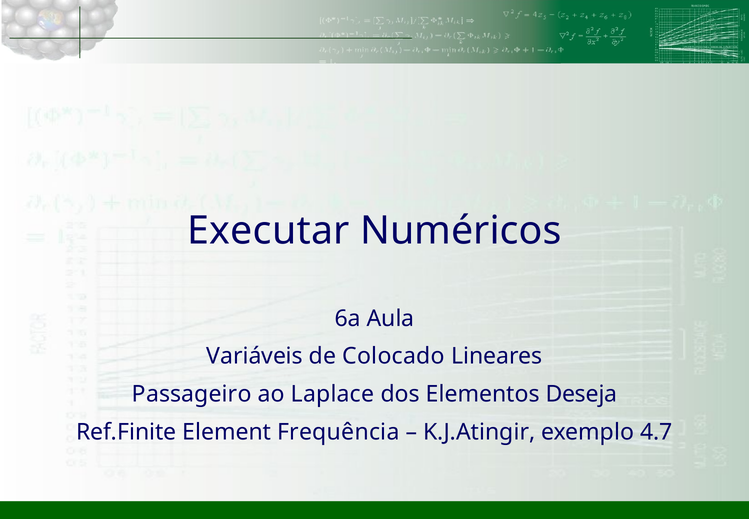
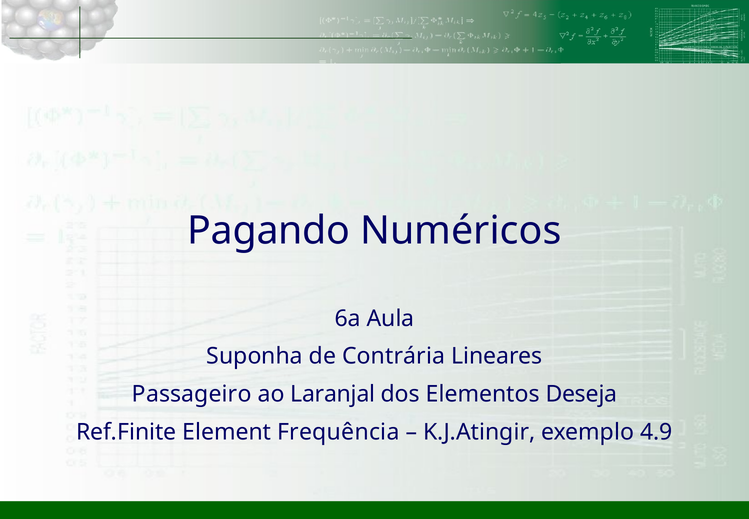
Executar: Executar -> Pagando
Variáveis: Variáveis -> Suponha
Colocado: Colocado -> Contrária
Laplace: Laplace -> Laranjal
4.7: 4.7 -> 4.9
